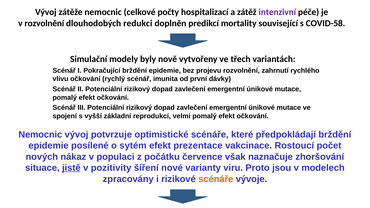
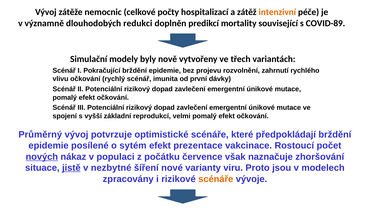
intenzivní colour: purple -> orange
v rozvolnění: rozvolnění -> významně
COVID-58: COVID-58 -> COVID-89
Nemocnic at (40, 135): Nemocnic -> Průměrný
nových underline: none -> present
pozitivity: pozitivity -> nezbytné
